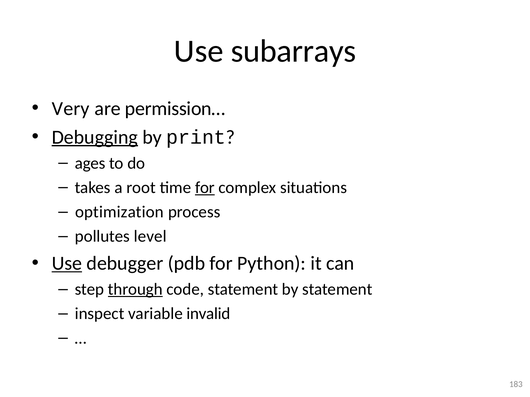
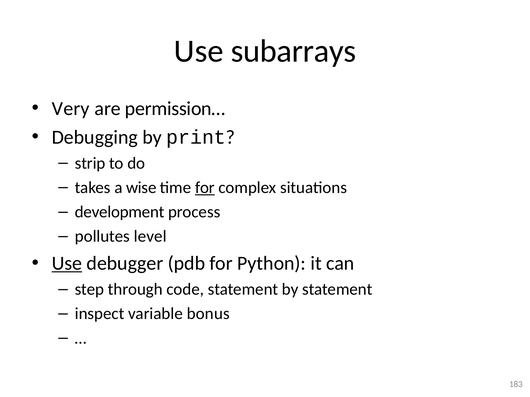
Debugging underline: present -> none
ages: ages -> strip
root: root -> wise
optimization: optimization -> development
through underline: present -> none
invalid: invalid -> bonus
